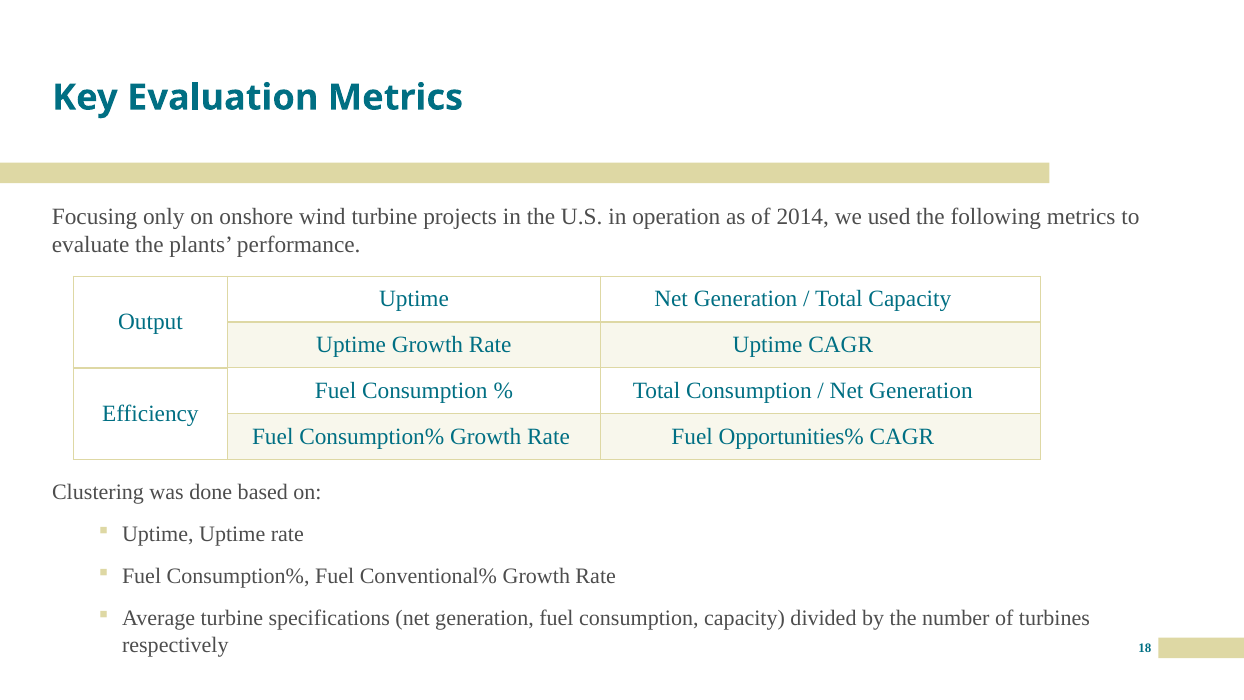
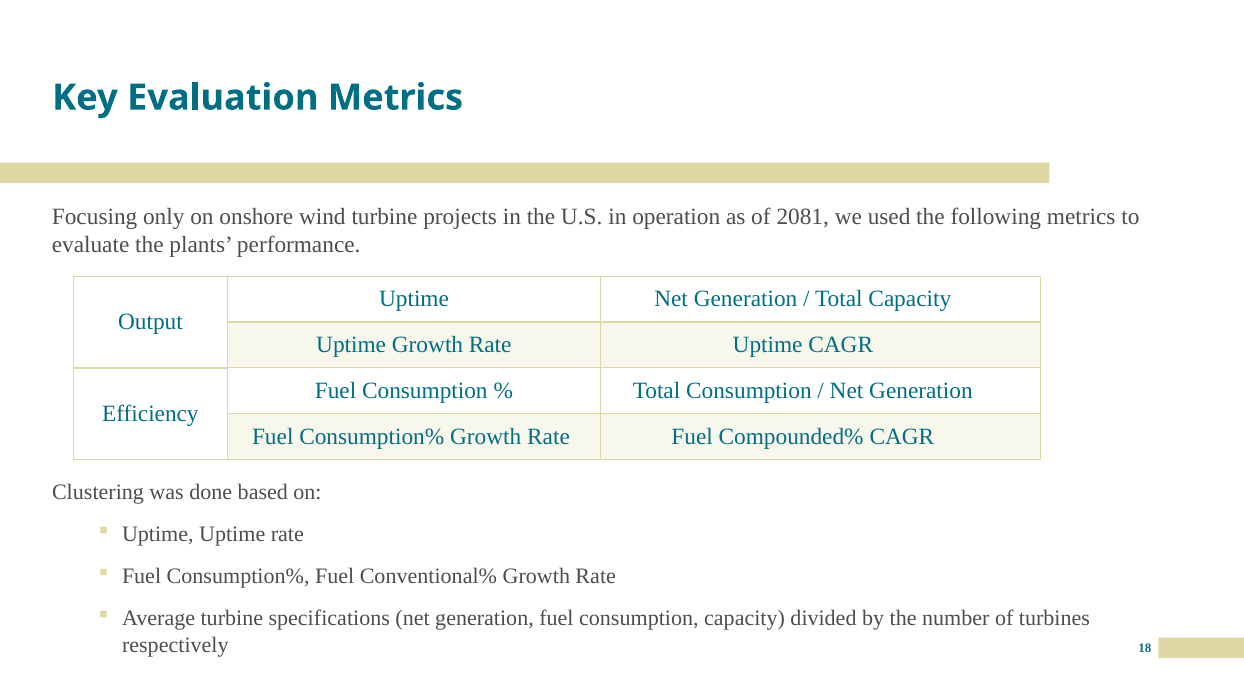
2014: 2014 -> 2081
Opportunities%: Opportunities% -> Compounded%
